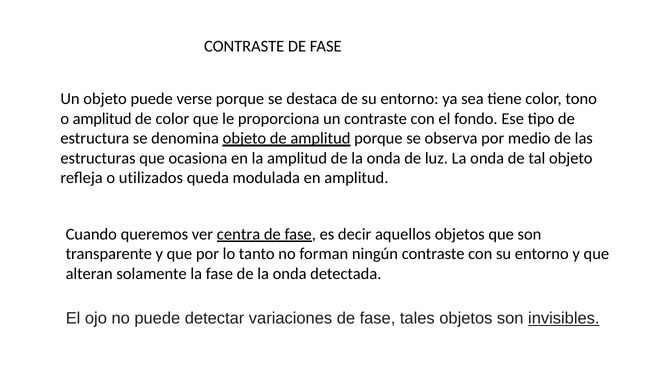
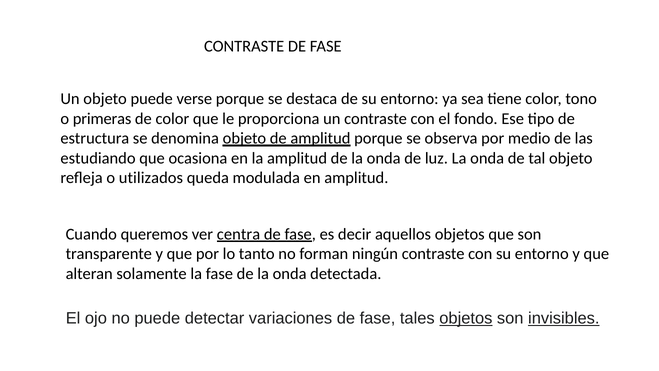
o amplitud: amplitud -> primeras
estructuras: estructuras -> estudiando
objetos at (466, 318) underline: none -> present
